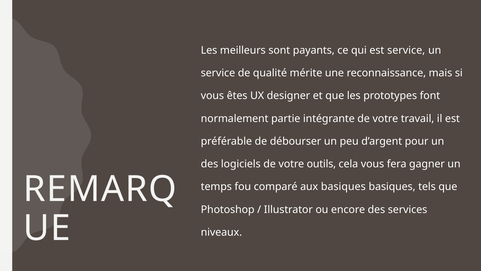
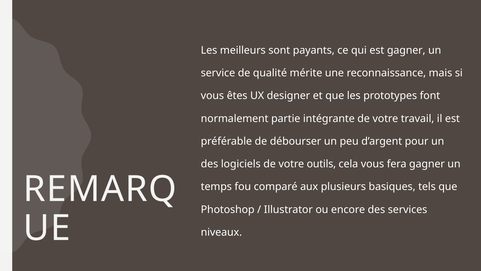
est service: service -> gagner
aux basiques: basiques -> plusieurs
